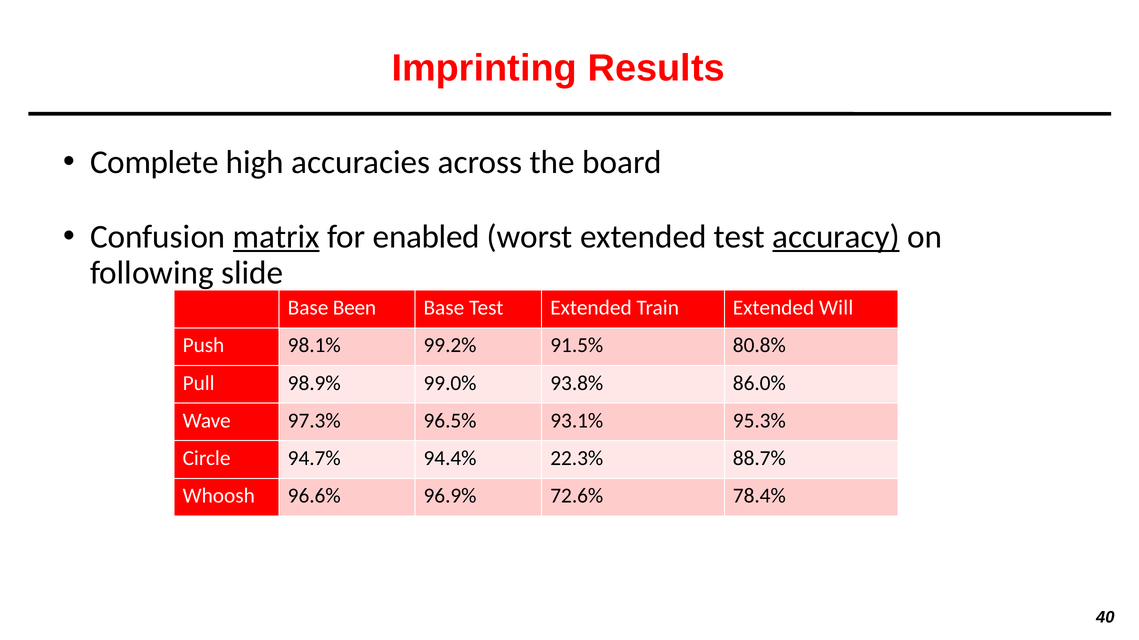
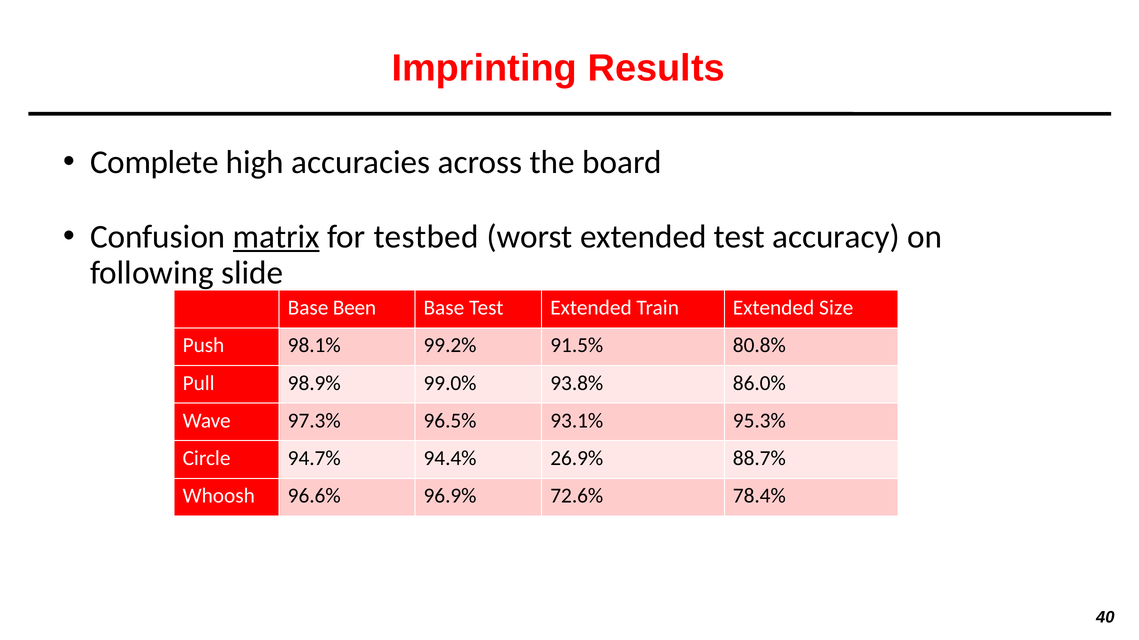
enabled: enabled -> testbed
accuracy underline: present -> none
Will: Will -> Size
22.3%: 22.3% -> 26.9%
